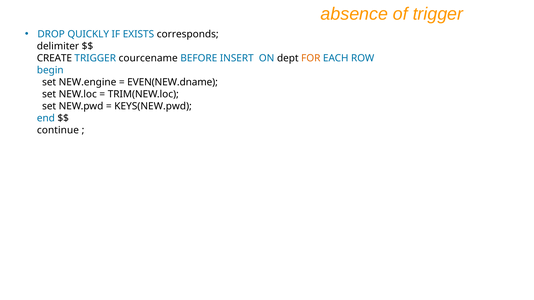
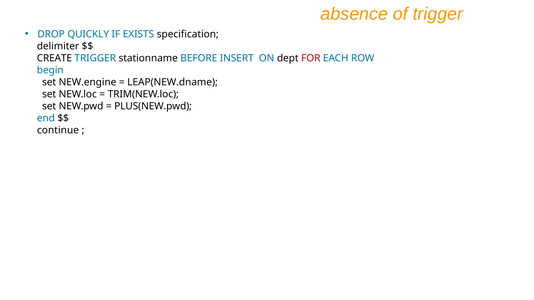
corresponds: corresponds -> specification
courcename: courcename -> stationname
FOR colour: orange -> red
EVEN(NEW.dname: EVEN(NEW.dname -> LEAP(NEW.dname
KEYS(NEW.pwd: KEYS(NEW.pwd -> PLUS(NEW.pwd
